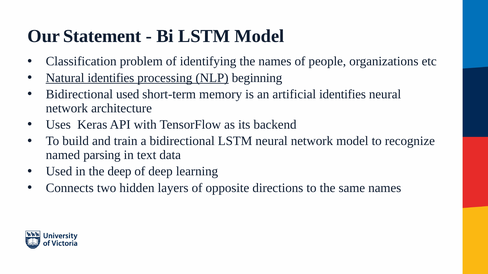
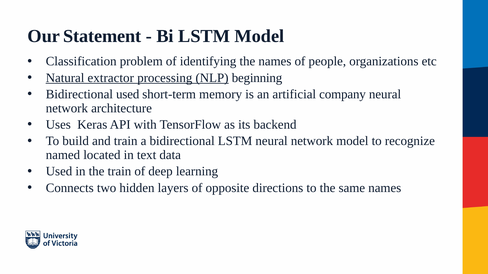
Natural identifies: identifies -> extractor
artificial identifies: identifies -> company
parsing: parsing -> located
the deep: deep -> train
